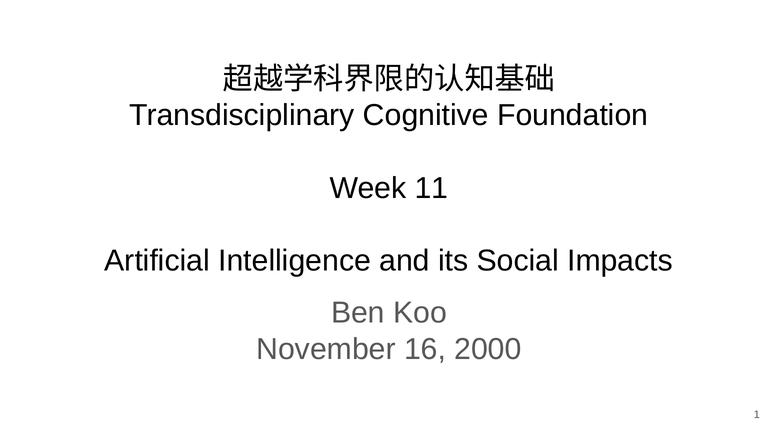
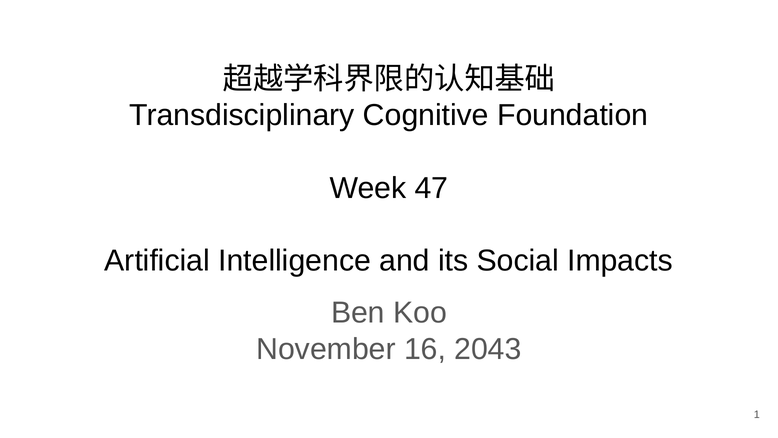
11: 11 -> 47
2000: 2000 -> 2043
